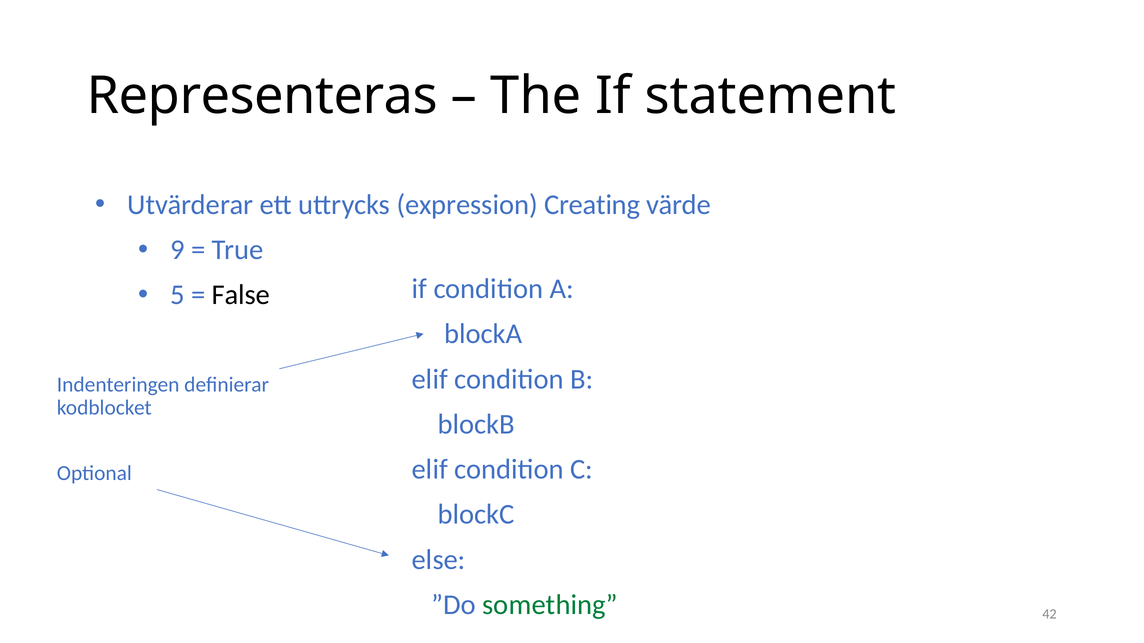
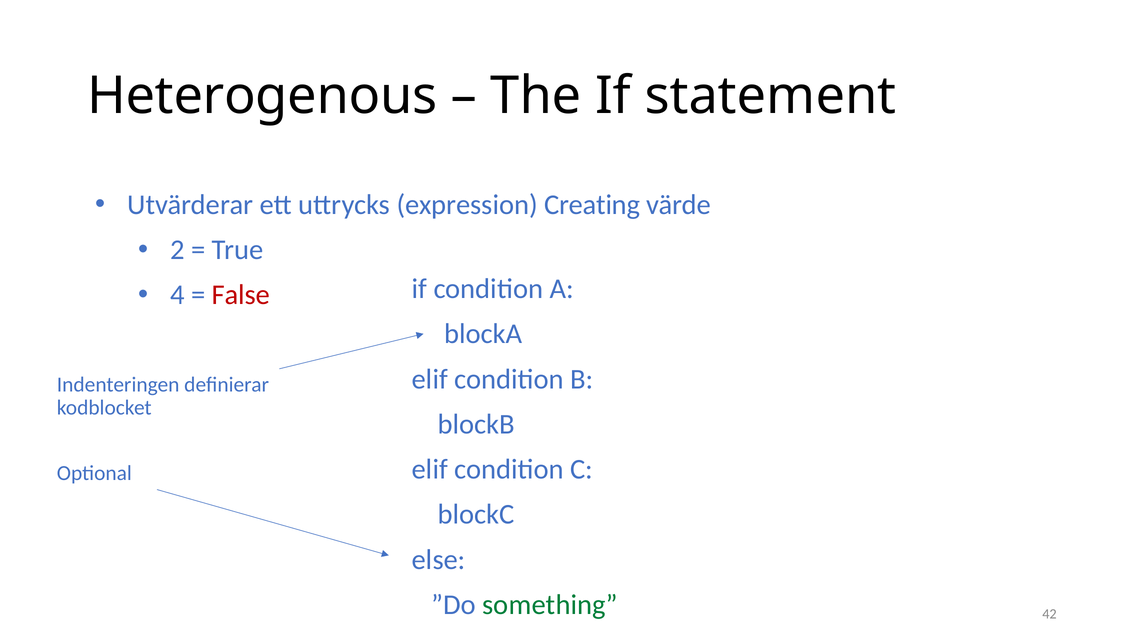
Representeras: Representeras -> Heterogenous
9: 9 -> 2
5: 5 -> 4
False colour: black -> red
